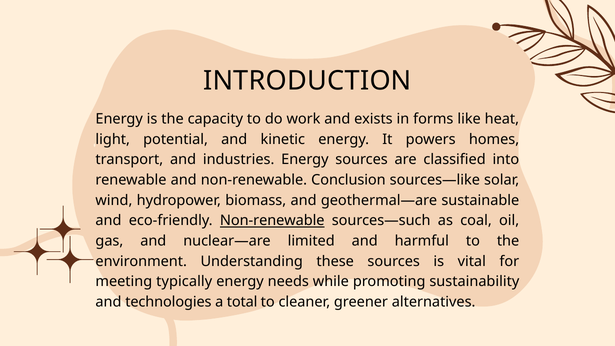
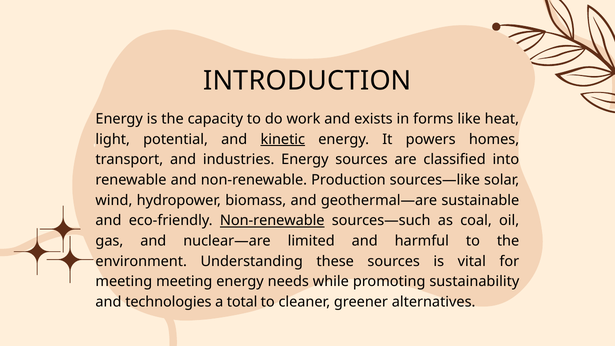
kinetic underline: none -> present
Conclusion: Conclusion -> Production
meeting typically: typically -> meeting
